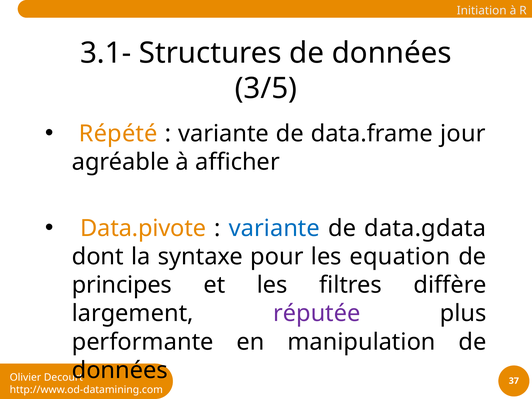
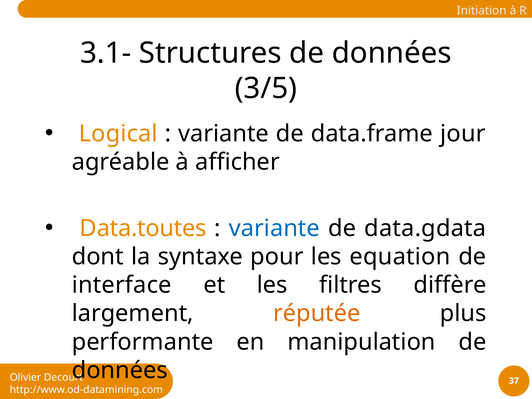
Répété: Répété -> Logical
Data.pivote: Data.pivote -> Data.toutes
principes: principes -> interface
réputée colour: purple -> orange
